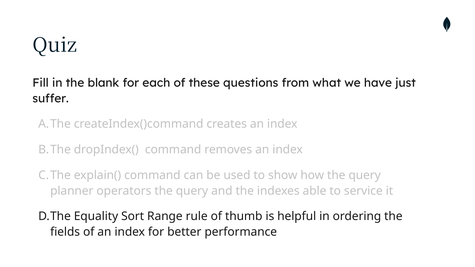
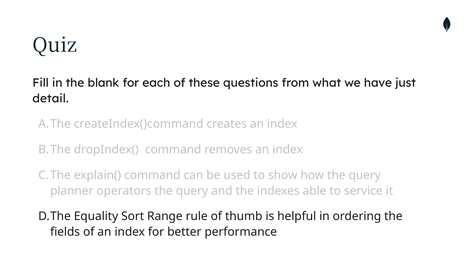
suffer: suffer -> detail
